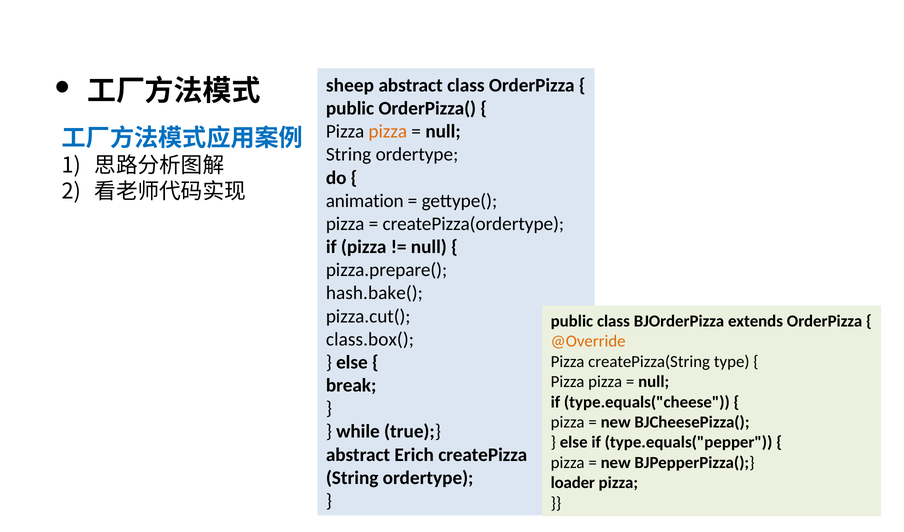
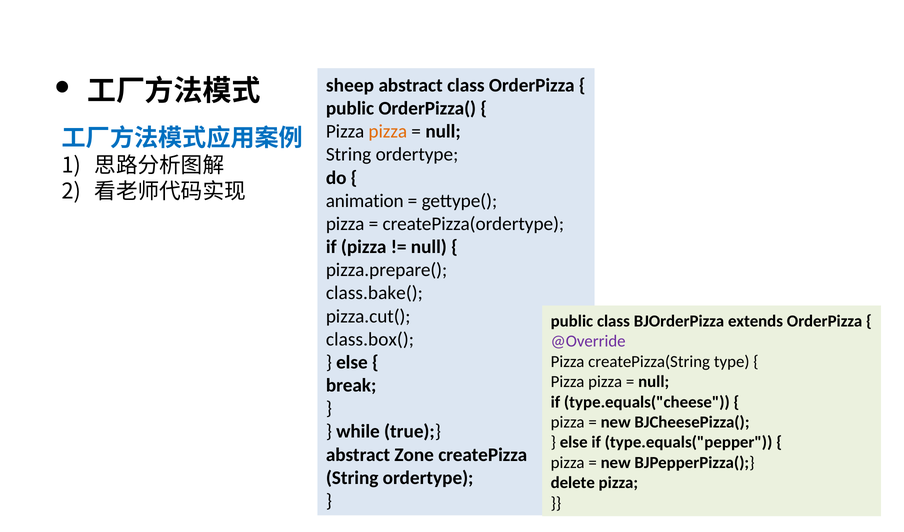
hash.bake(: hash.bake( -> class.bake(
@Override colour: orange -> purple
Erich: Erich -> Zone
loader: loader -> delete
